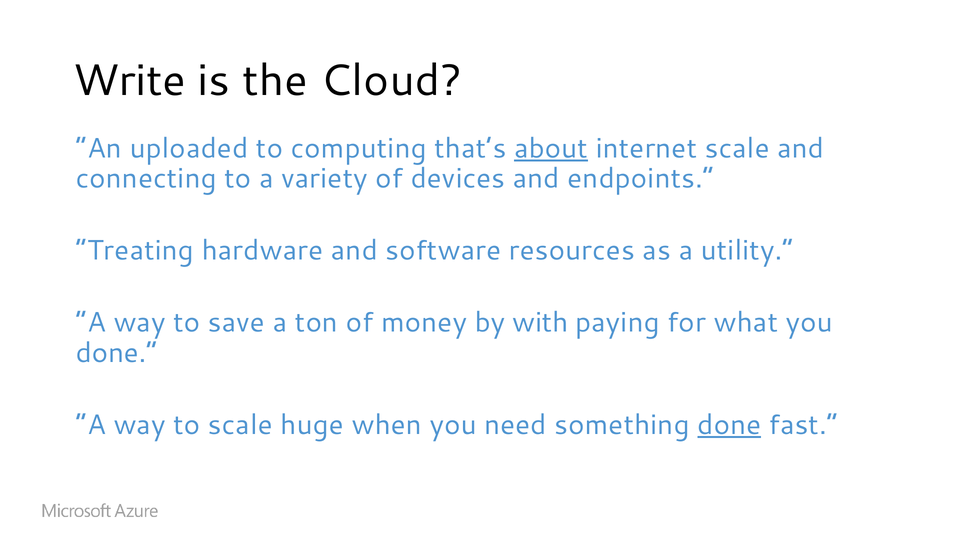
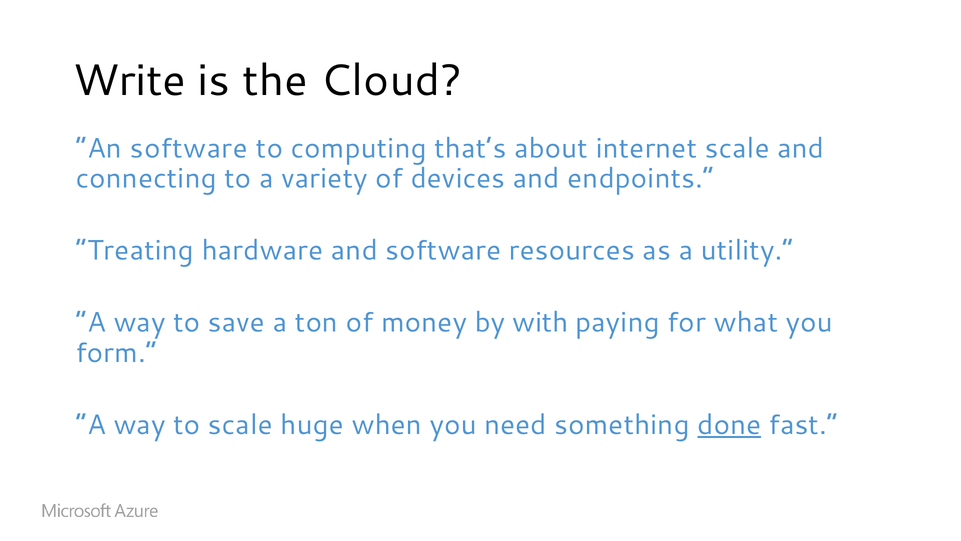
An uploaded: uploaded -> software
about underline: present -> none
done at (117, 353): done -> form
